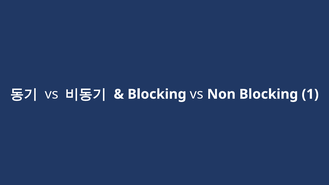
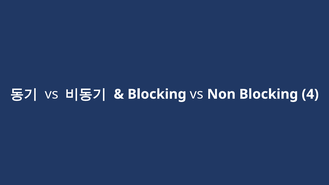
1: 1 -> 4
